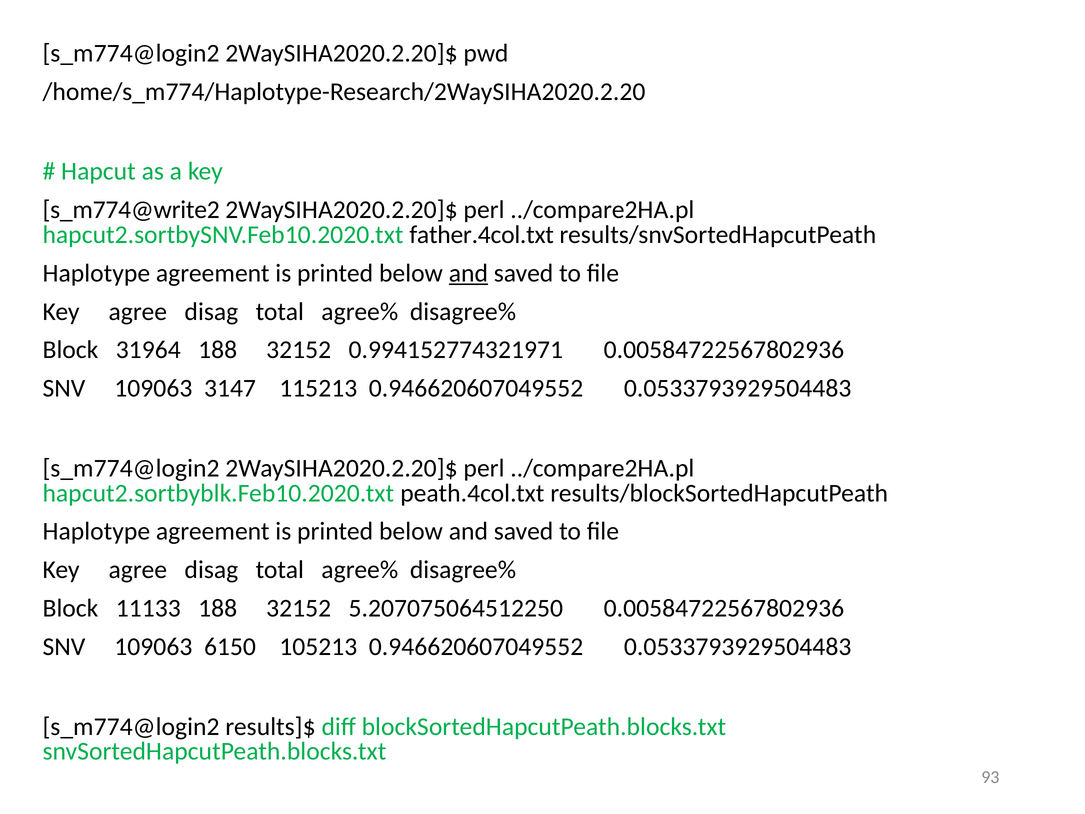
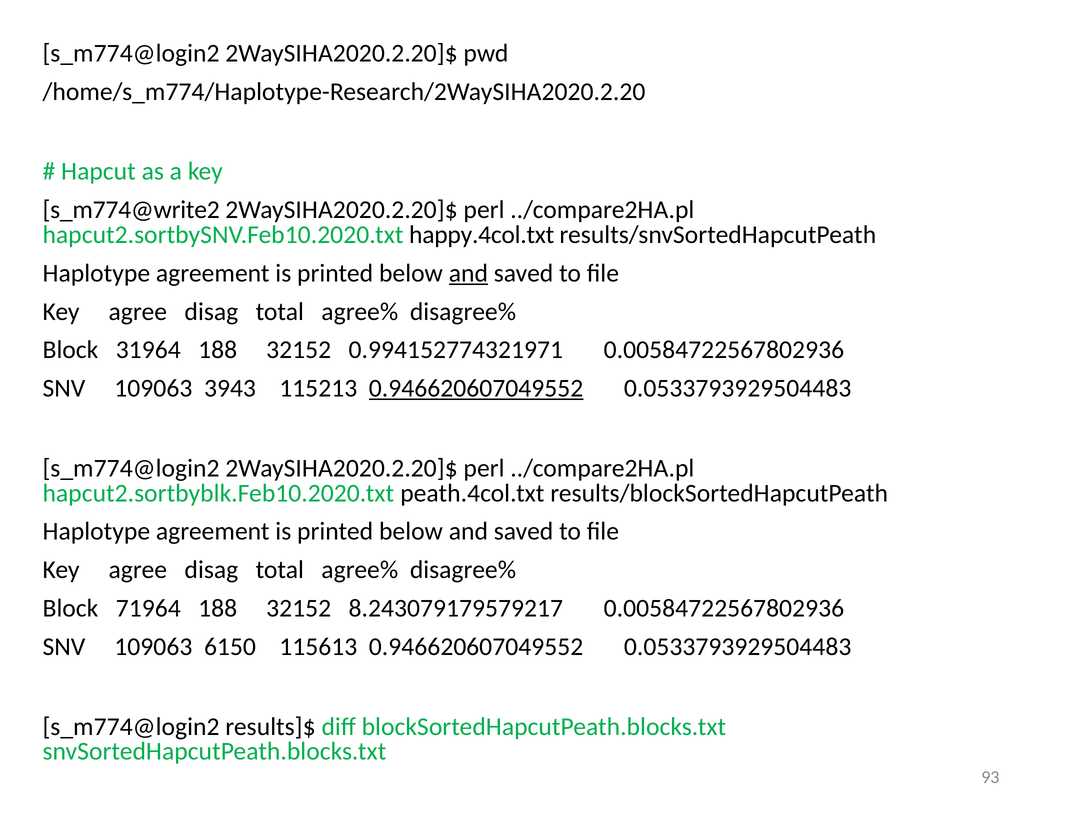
father.4col.txt: father.4col.txt -> happy.4col.txt
3147: 3147 -> 3943
0.946620607049552 at (476, 388) underline: none -> present
11133: 11133 -> 71964
5.207075064512250: 5.207075064512250 -> 8.243079179579217
105213: 105213 -> 115613
